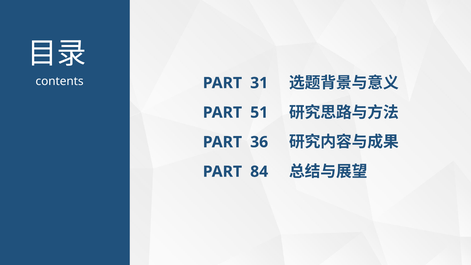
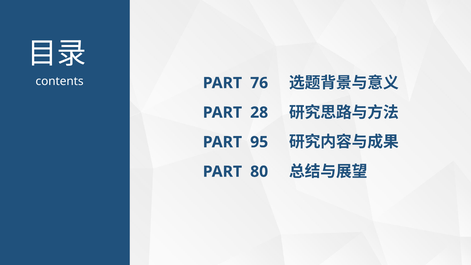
31: 31 -> 76
51: 51 -> 28
36: 36 -> 95
84: 84 -> 80
